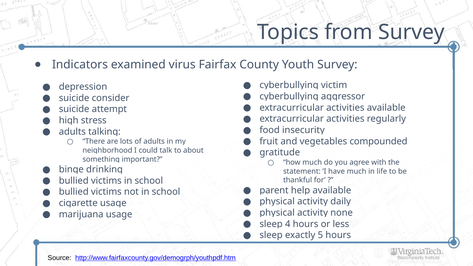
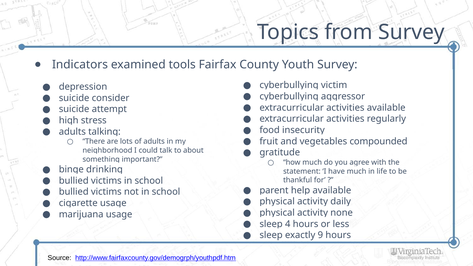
virus: virus -> tools
5: 5 -> 9
